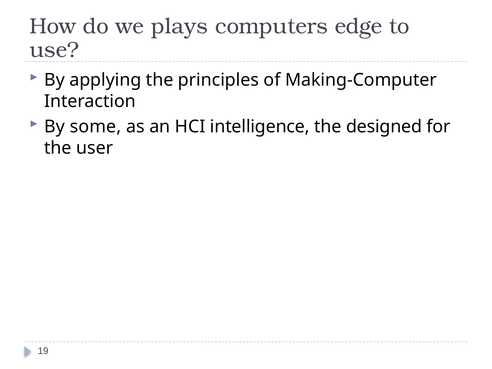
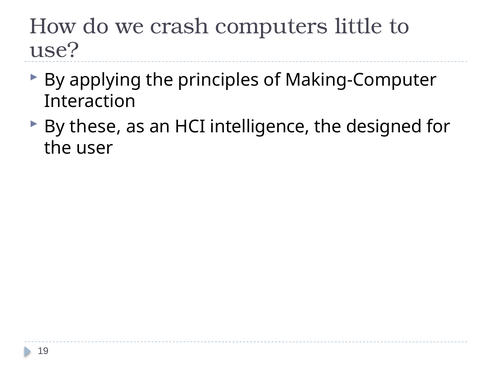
plays: plays -> crash
edge: edge -> little
some: some -> these
